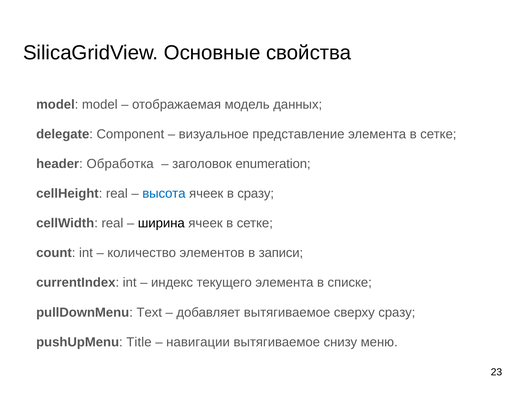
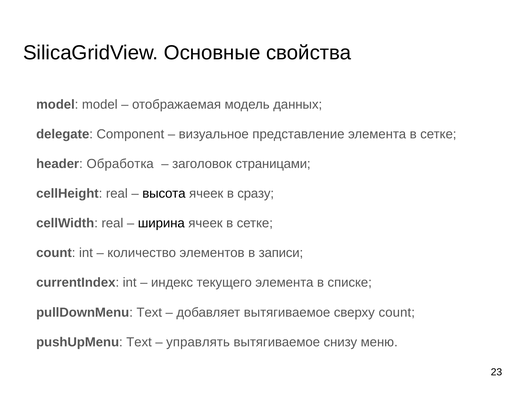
enumeration: enumeration -> страницами
высота colour: blue -> black
сверху сразу: сразу -> count
pushUpMenu Title: Title -> Text
навигации: навигации -> управлять
